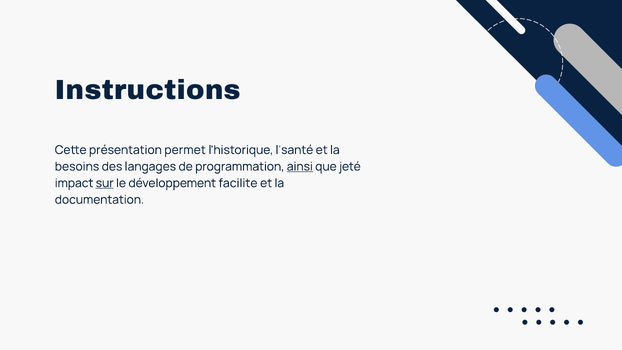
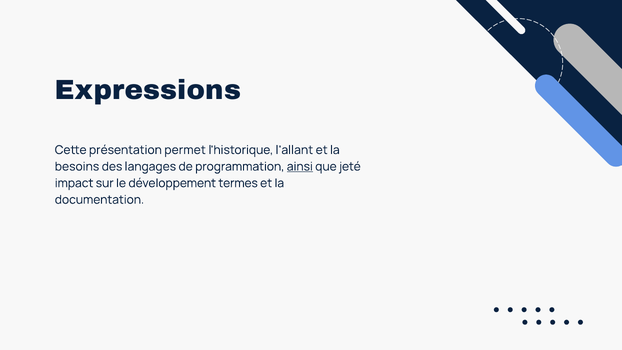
Instructions: Instructions -> Expressions
l'santé: l'santé -> l'allant
sur underline: present -> none
facilite: facilite -> termes
